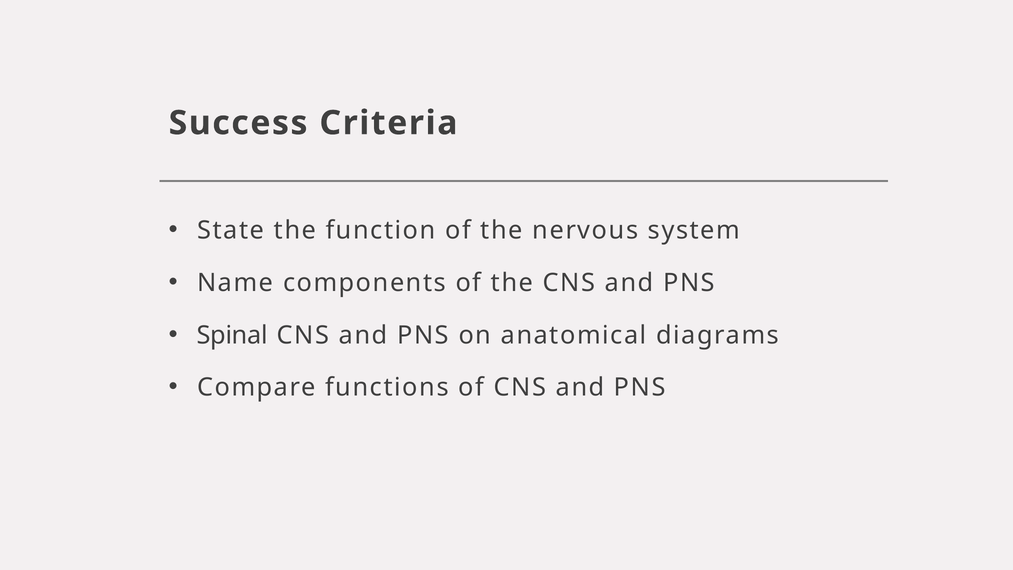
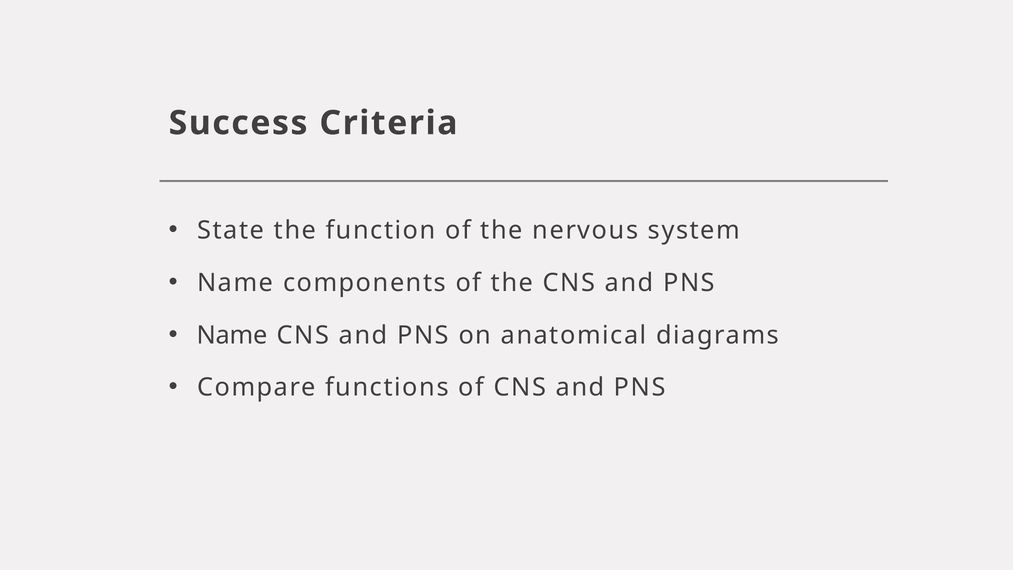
Spinal at (232, 335): Spinal -> Name
